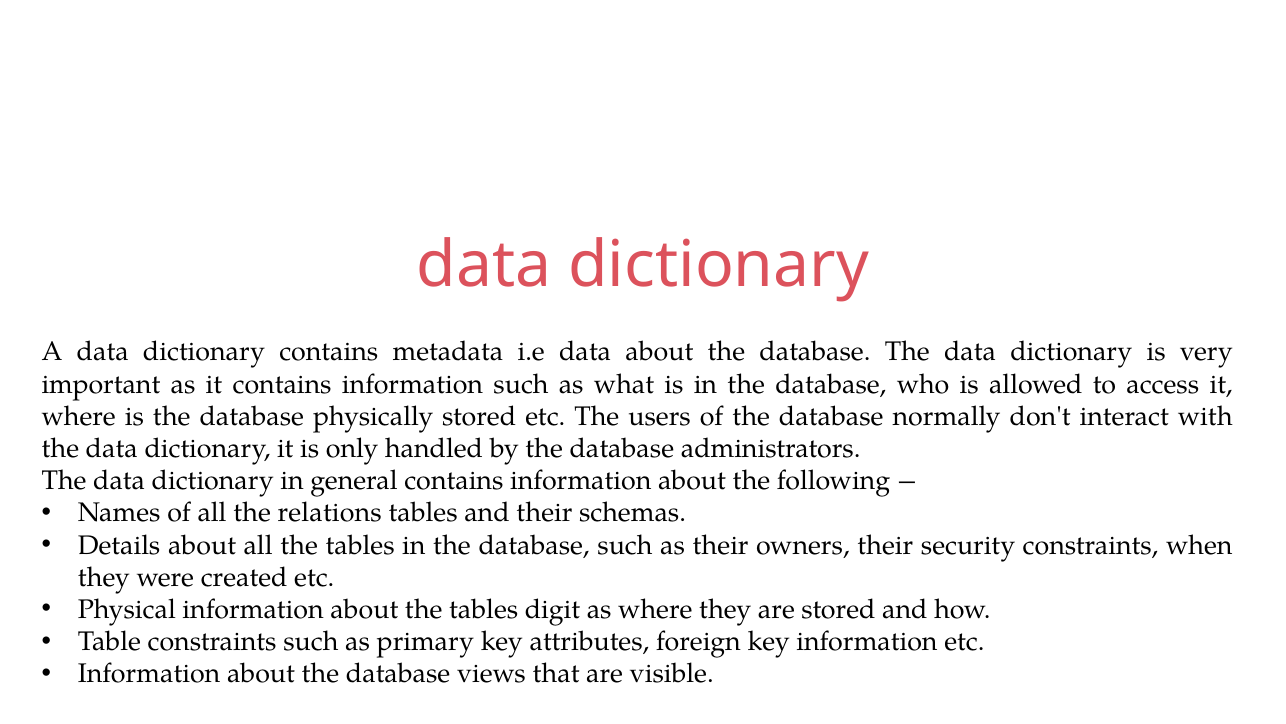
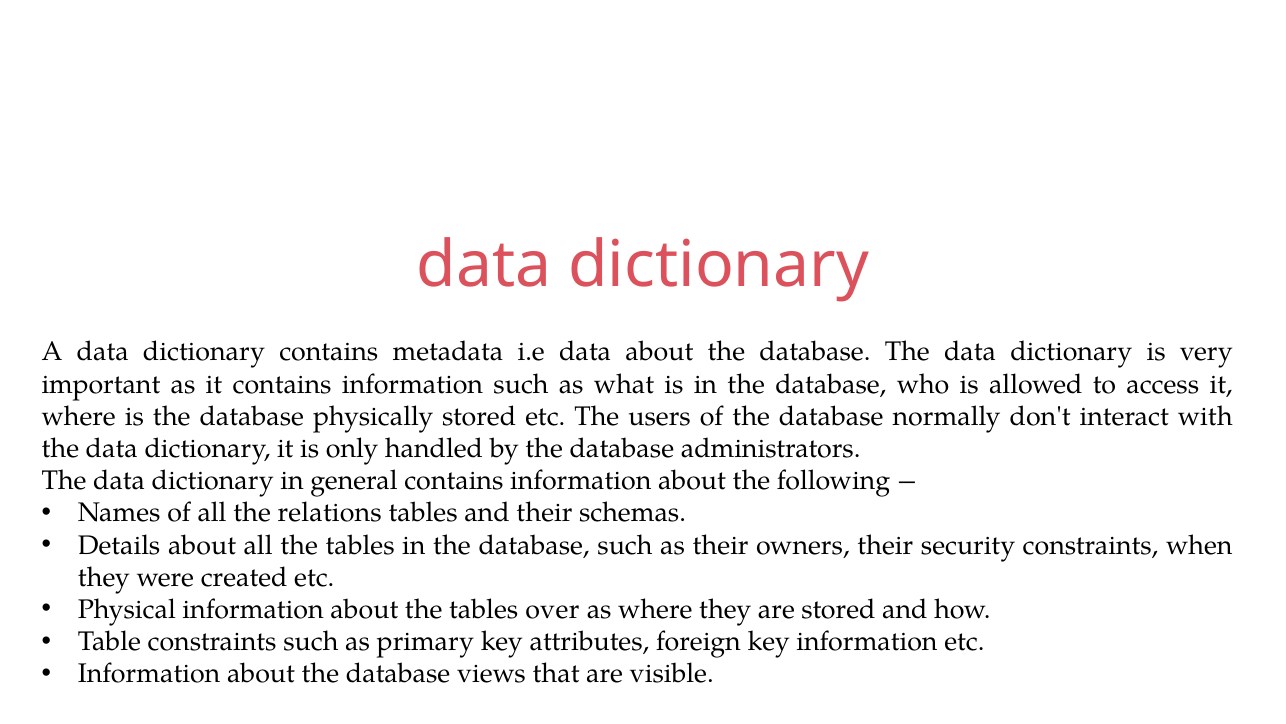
digit: digit -> over
